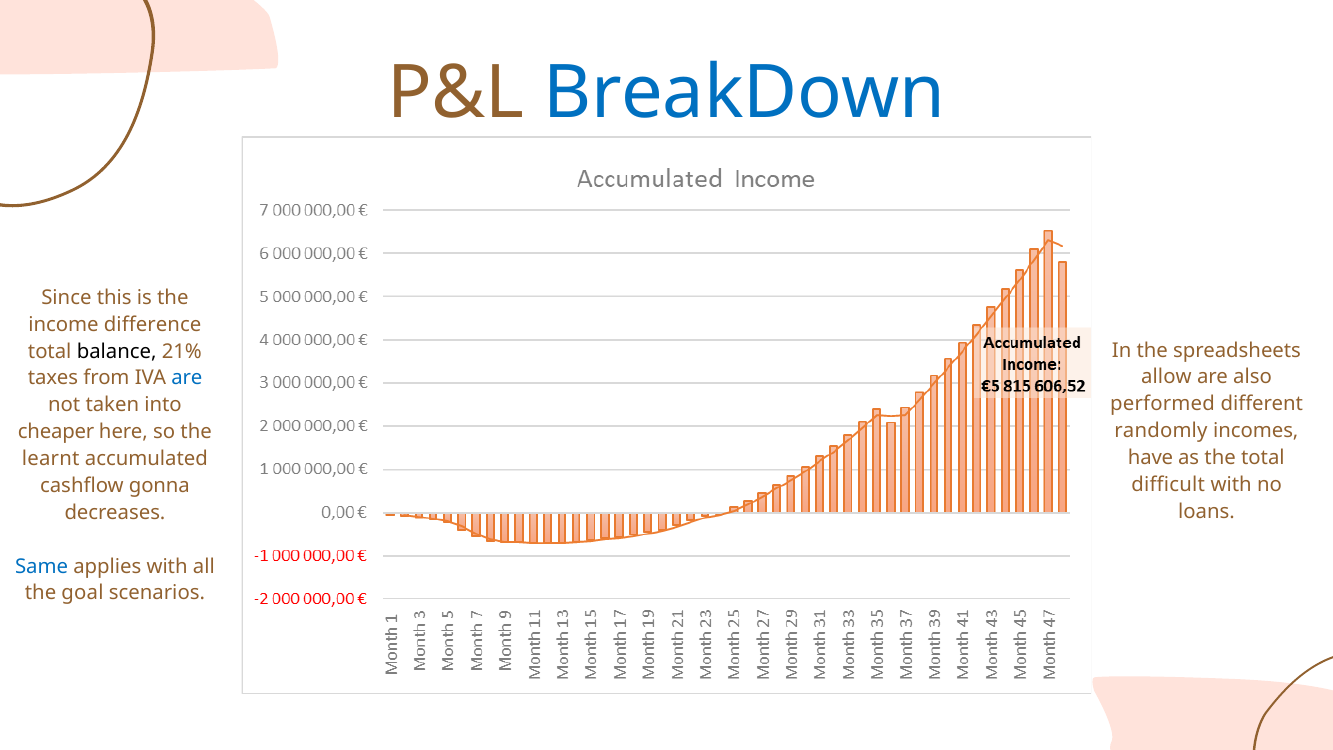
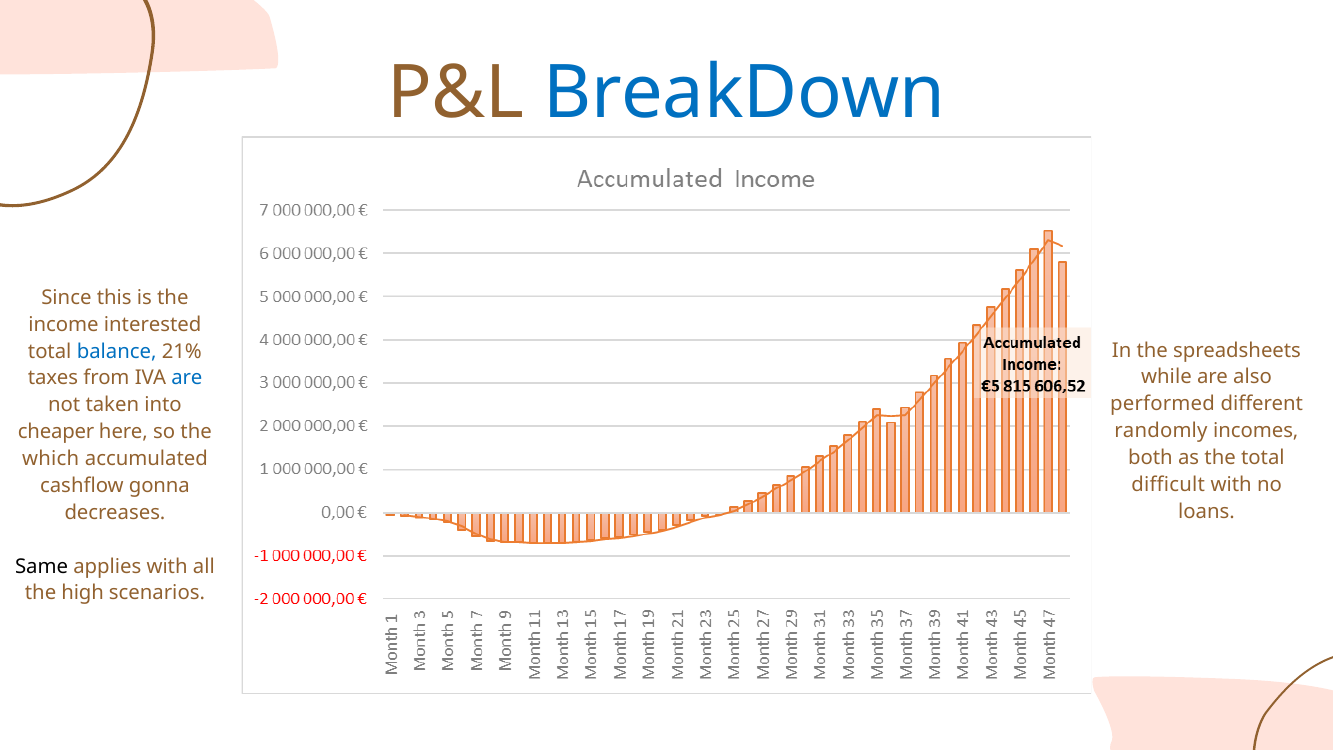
difference: difference -> interested
balance colour: black -> blue
allow: allow -> while
have: have -> both
learnt: learnt -> which
Same colour: blue -> black
goal: goal -> high
